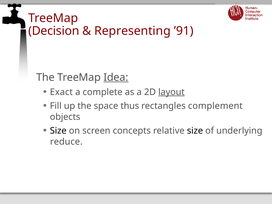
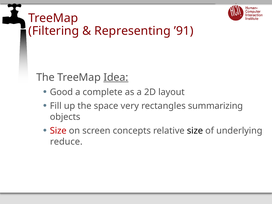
Decision: Decision -> Filtering
Exact: Exact -> Good
layout underline: present -> none
thus: thus -> very
complement: complement -> summarizing
Size at (58, 131) colour: black -> red
